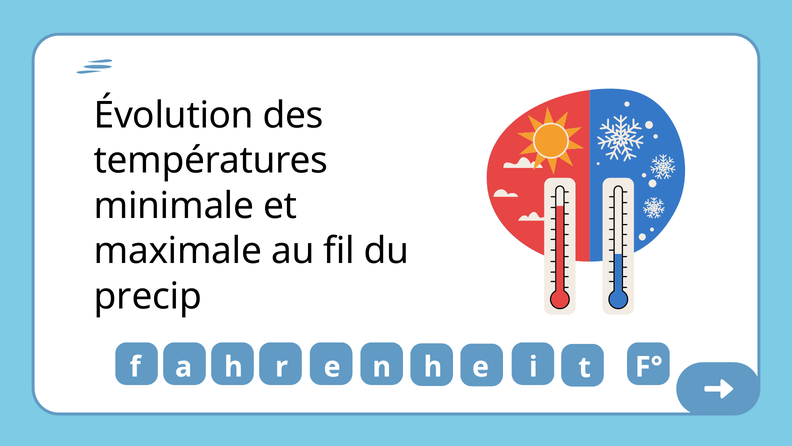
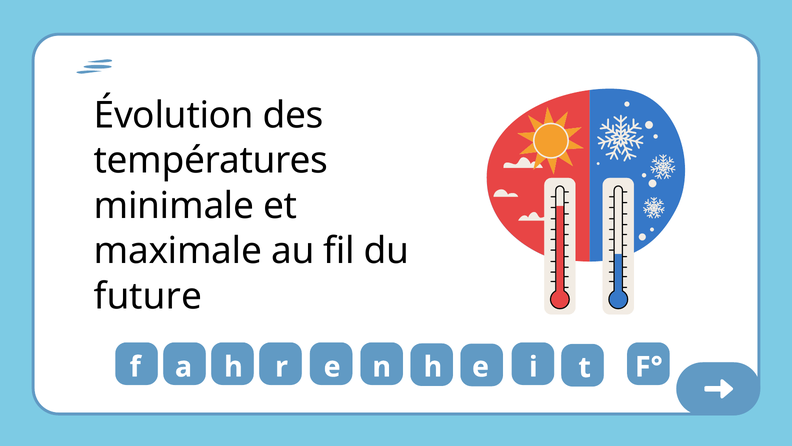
precip: precip -> future
